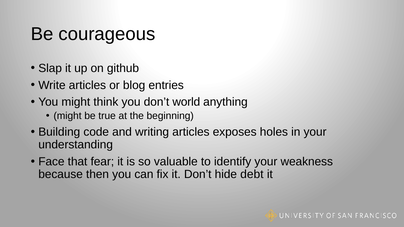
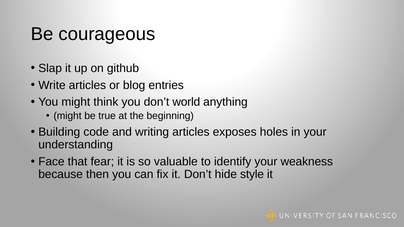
debt: debt -> style
